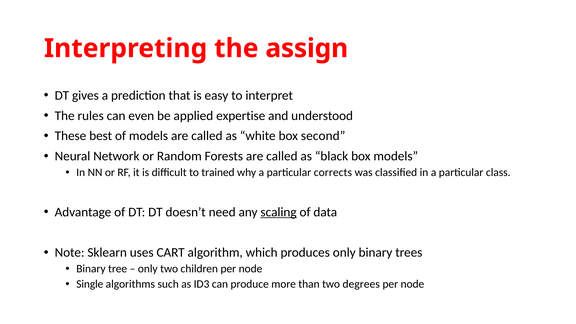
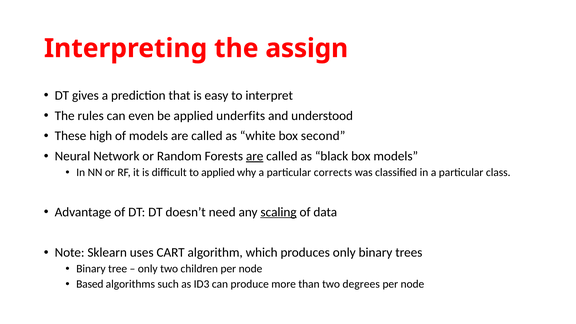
expertise: expertise -> underfits
best: best -> high
are at (255, 156) underline: none -> present
to trained: trained -> applied
Single: Single -> Based
